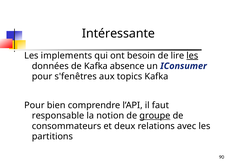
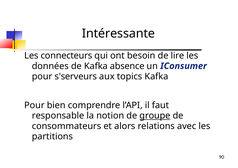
implements: implements -> connecteurs
les at (192, 56) underline: present -> none
s'fenêtres: s'fenêtres -> s'serveurs
deux: deux -> alors
